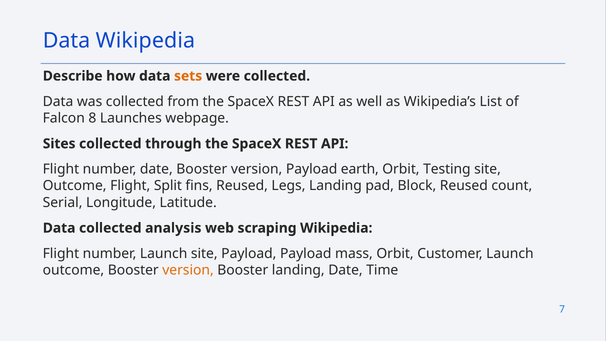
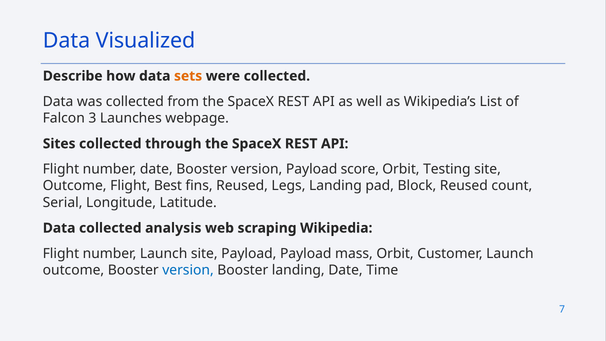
Data Wikipedia: Wikipedia -> Visualized
8: 8 -> 3
earth: earth -> score
Split: Split -> Best
version at (188, 270) colour: orange -> blue
